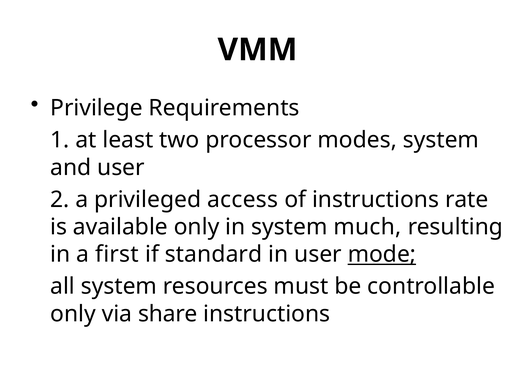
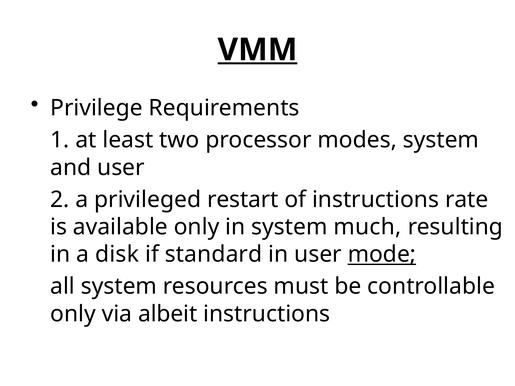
VMM underline: none -> present
access: access -> restart
first: first -> disk
share: share -> albeit
